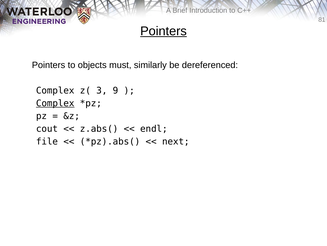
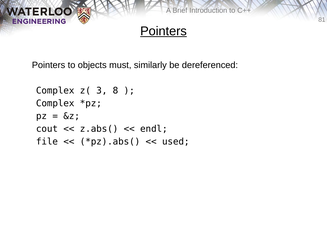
9: 9 -> 8
Complex at (55, 103) underline: present -> none
next: next -> used
